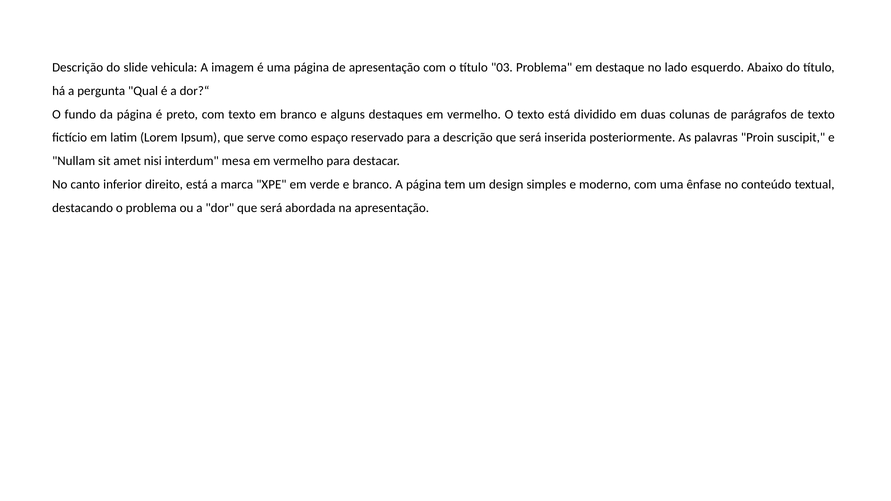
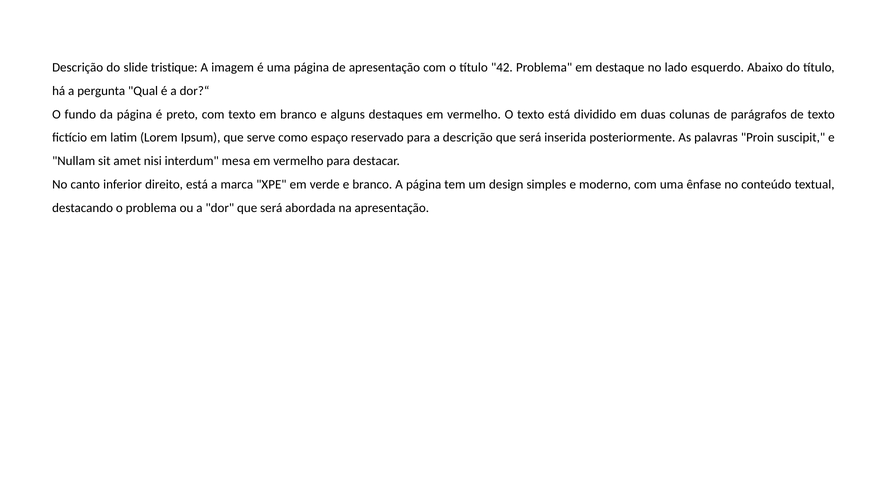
vehicula: vehicula -> tristique
03: 03 -> 42
